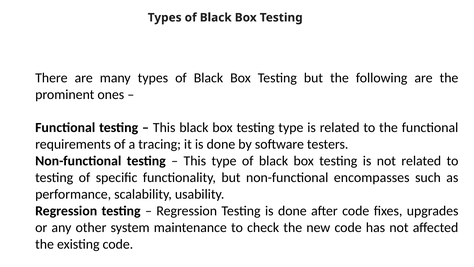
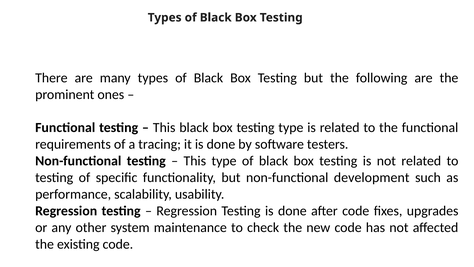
encompasses: encompasses -> development
